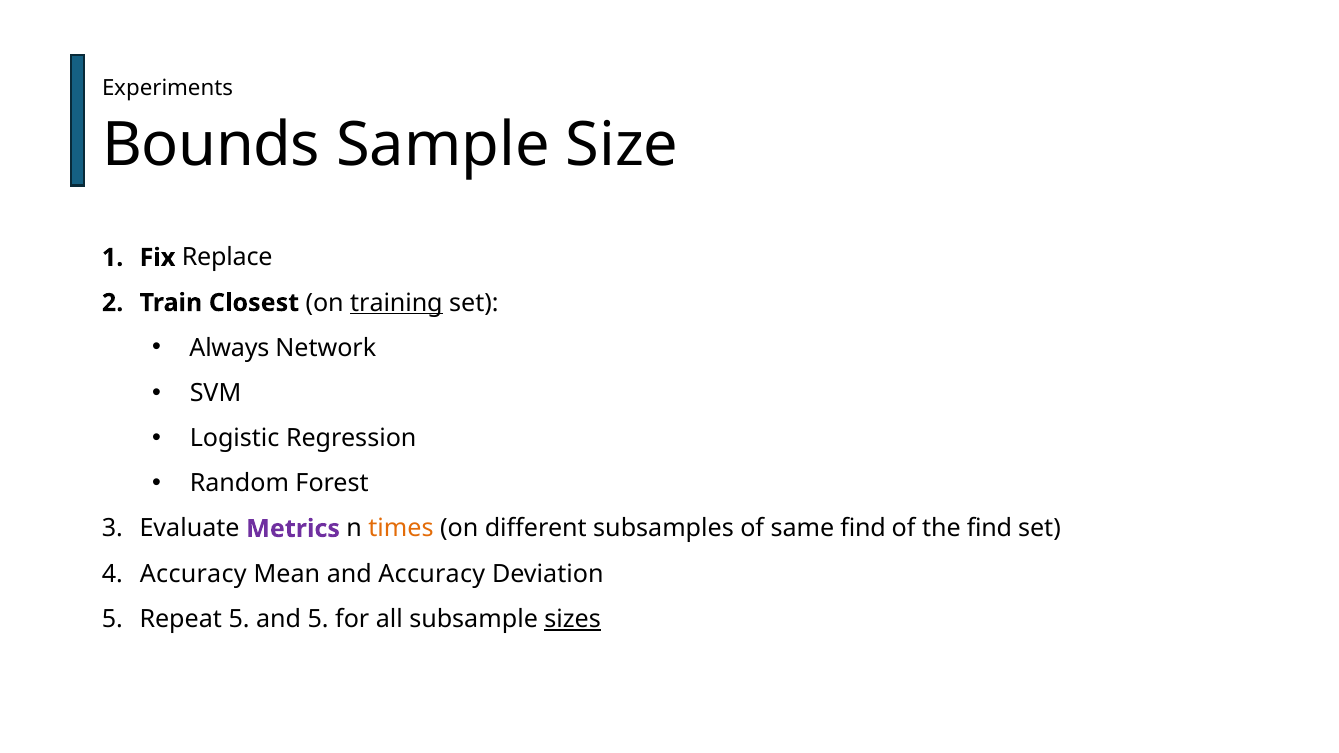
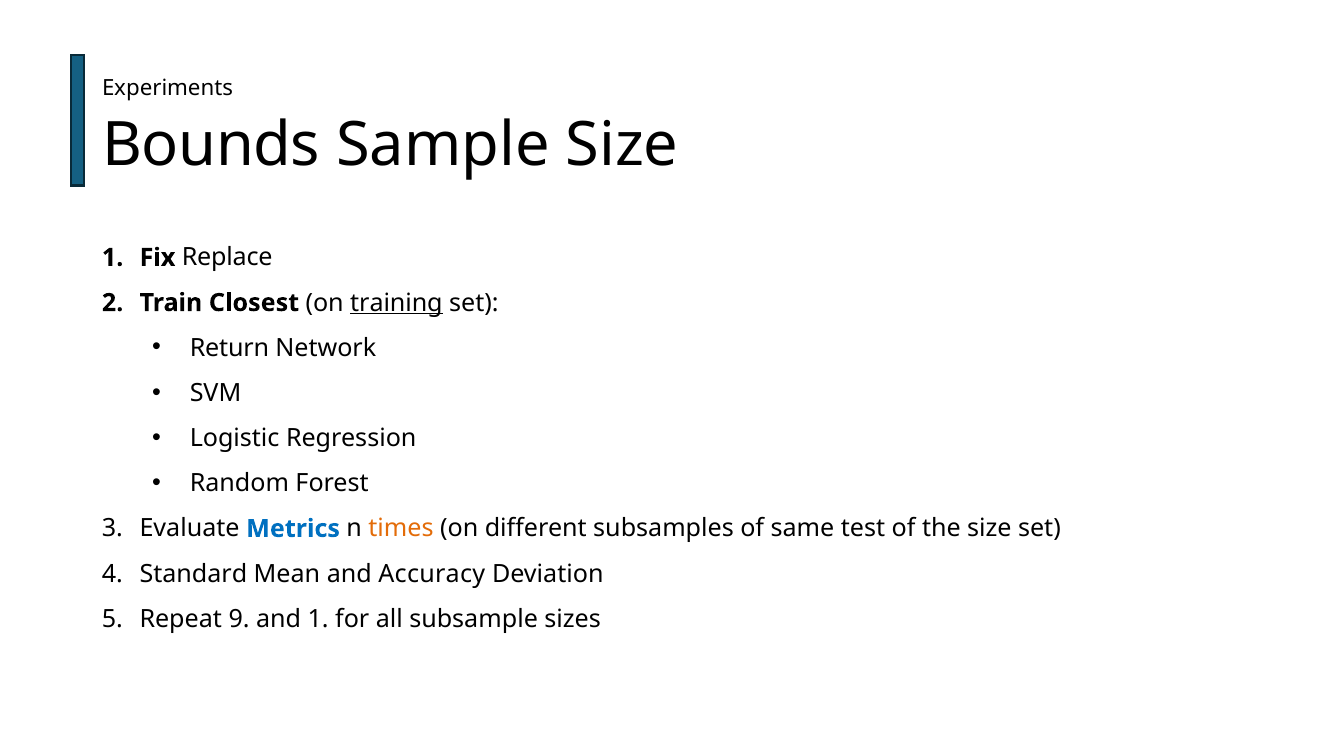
Always: Always -> Return
Metrics colour: purple -> blue
same find: find -> test
the find: find -> size
4 Accuracy: Accuracy -> Standard
Repeat 5: 5 -> 9
and 5: 5 -> 1
sizes underline: present -> none
